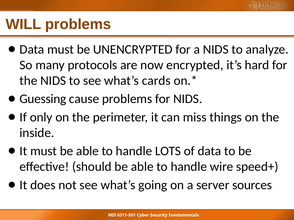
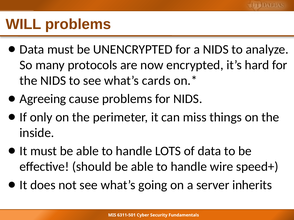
Guessing: Guessing -> Agreeing
sources: sources -> inherits
